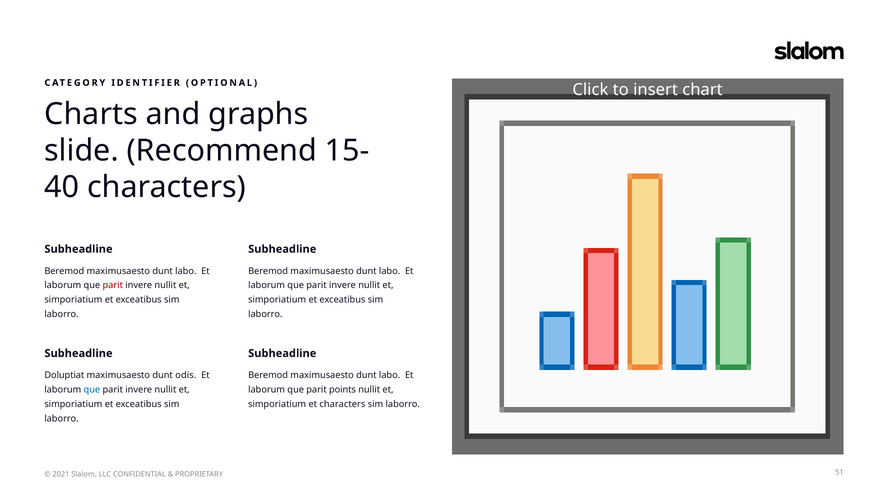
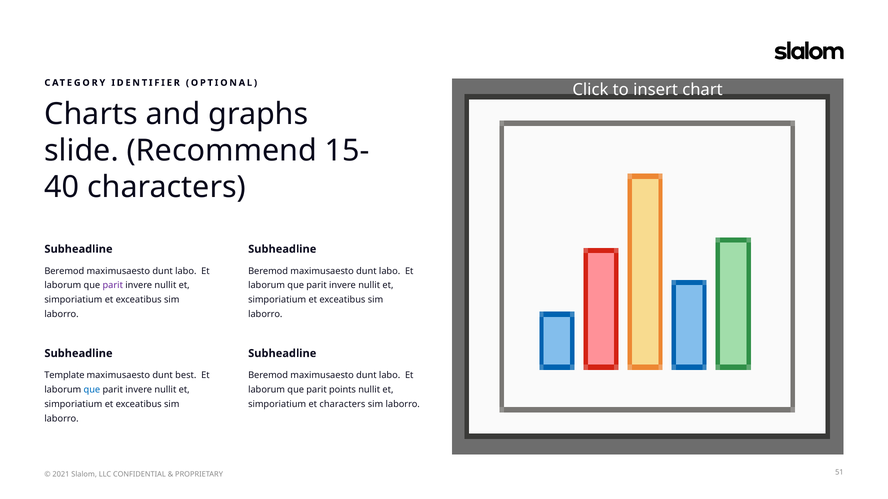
parit at (113, 286) colour: red -> purple
Doluptiat: Doluptiat -> Template
odis: odis -> best
